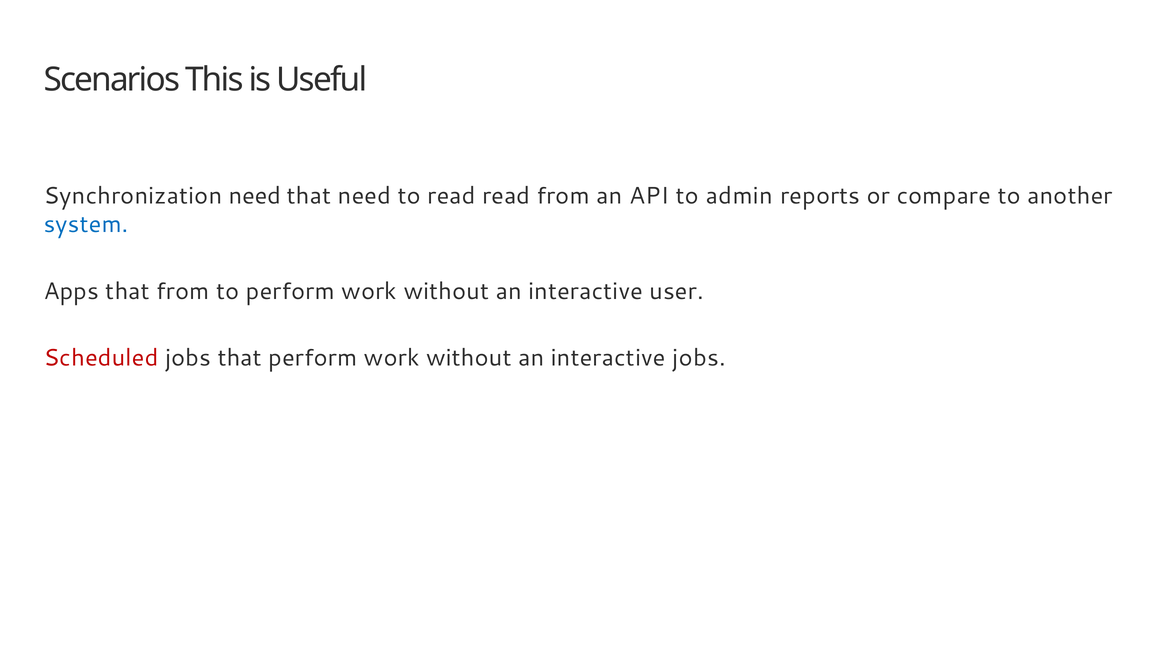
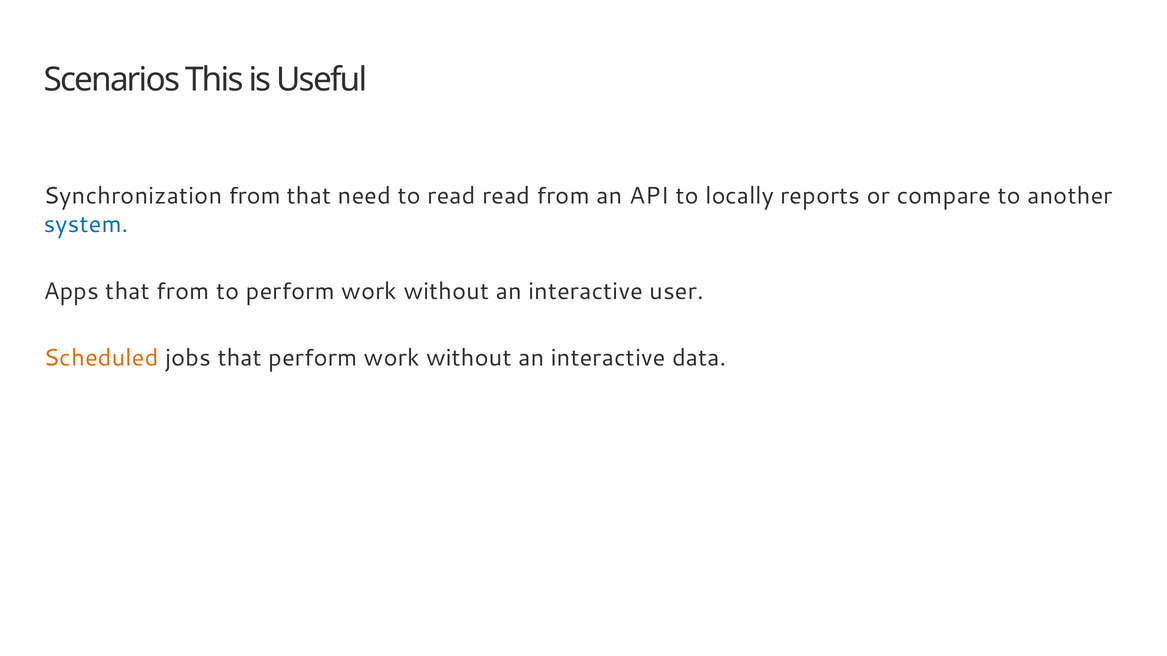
Synchronization need: need -> from
admin: admin -> locally
Scheduled colour: red -> orange
interactive jobs: jobs -> data
